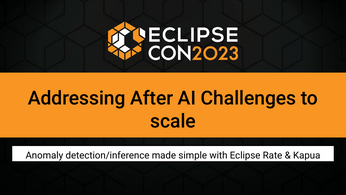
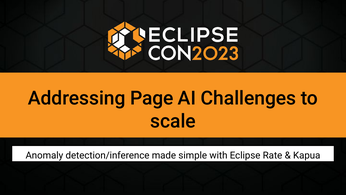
After: After -> Page
